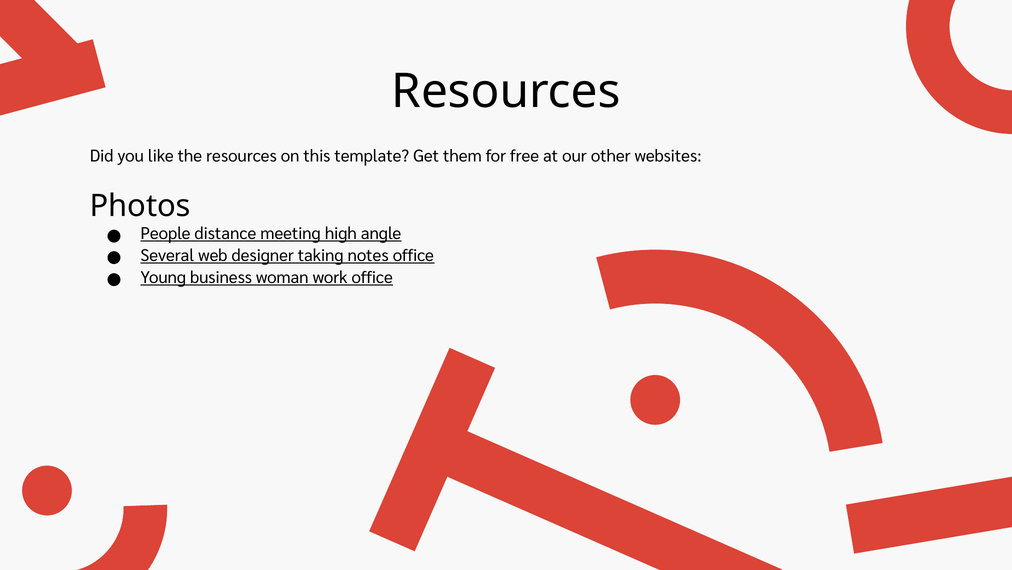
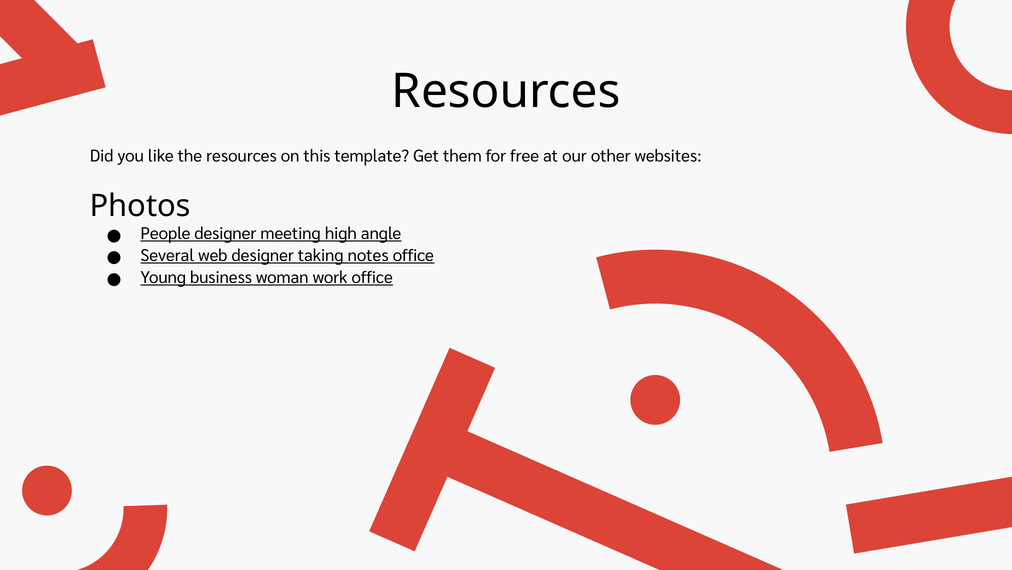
People distance: distance -> designer
